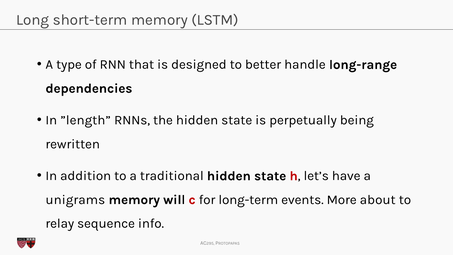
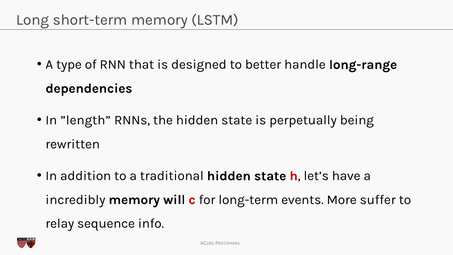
unigrams: unigrams -> incredibly
about: about -> suffer
